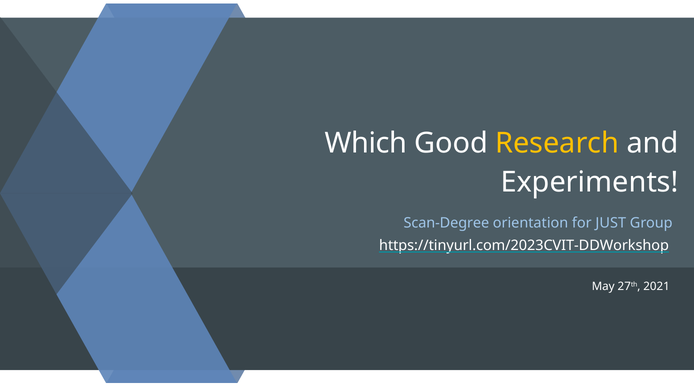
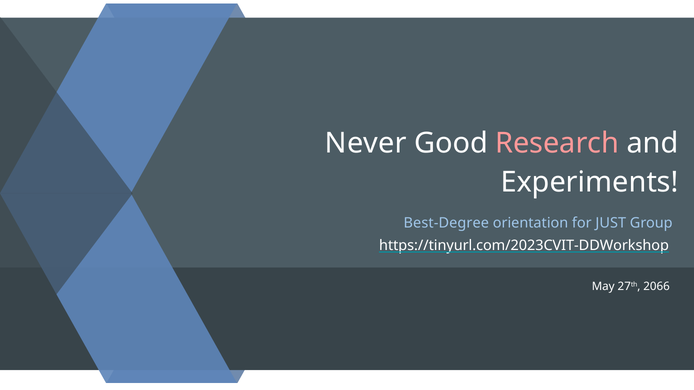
Which: Which -> Never
Research colour: yellow -> pink
Scan-Degree: Scan-Degree -> Best-Degree
2021: 2021 -> 2066
